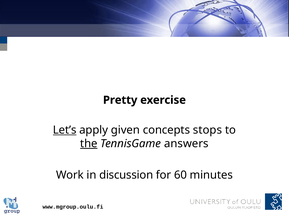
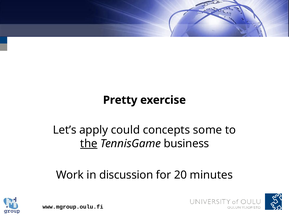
Let’s underline: present -> none
given: given -> could
stops: stops -> some
answers: answers -> business
60: 60 -> 20
